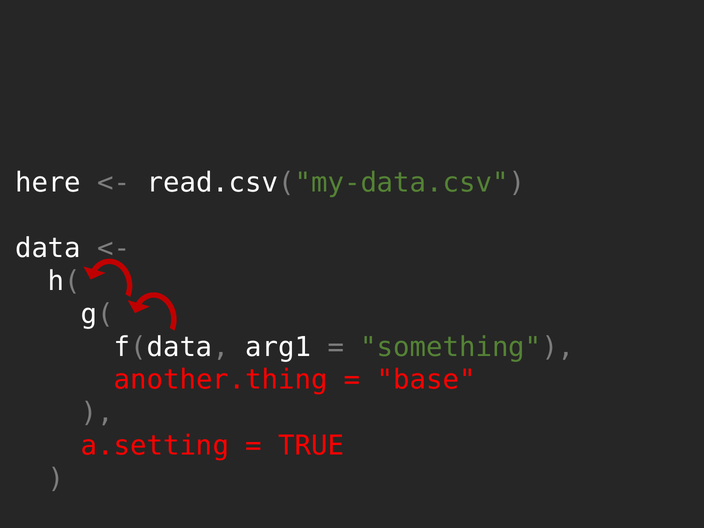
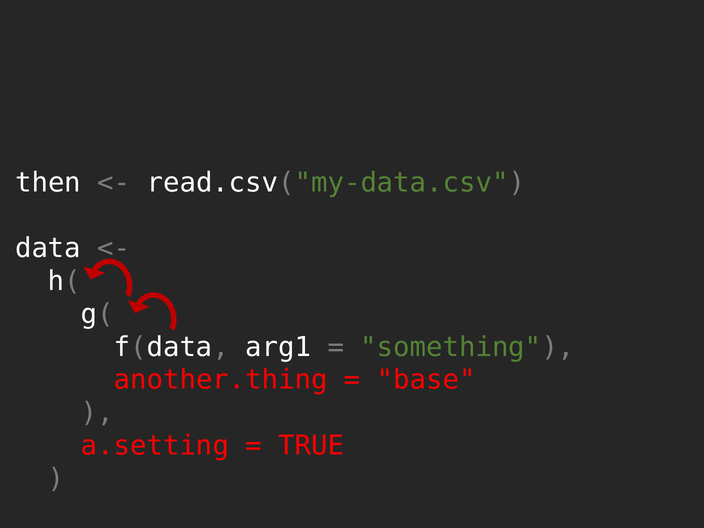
here: here -> then
